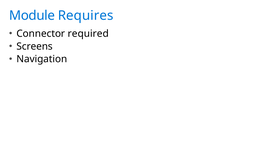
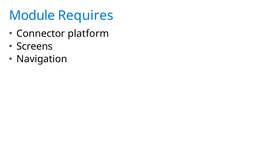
required: required -> platform
